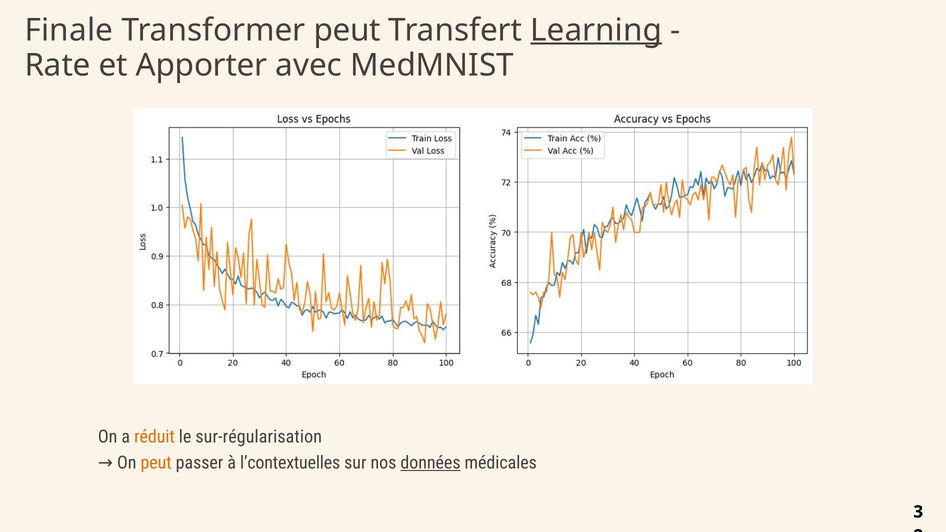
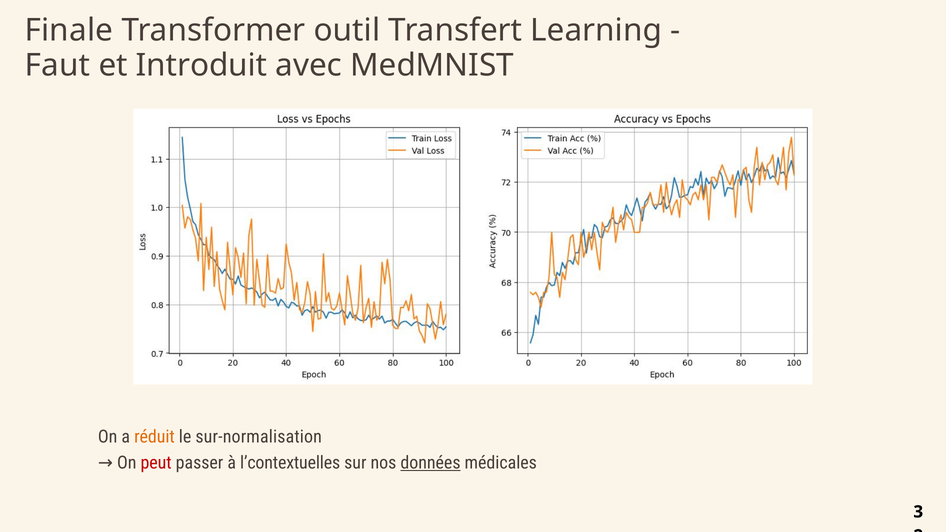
Transformer peut: peut -> outil
Learning underline: present -> none
Rate: Rate -> Faut
Apporter: Apporter -> Introduit
sur-régularisation: sur-régularisation -> sur-normalisation
peut at (156, 463) colour: orange -> red
